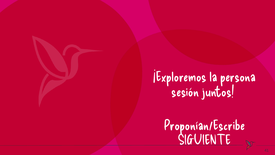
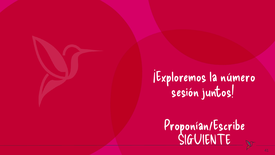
persona: persona -> número
